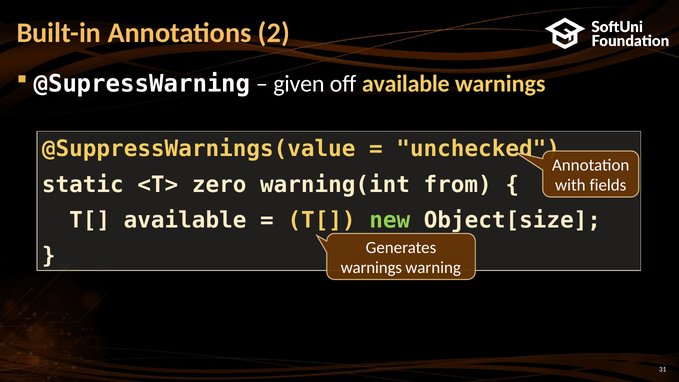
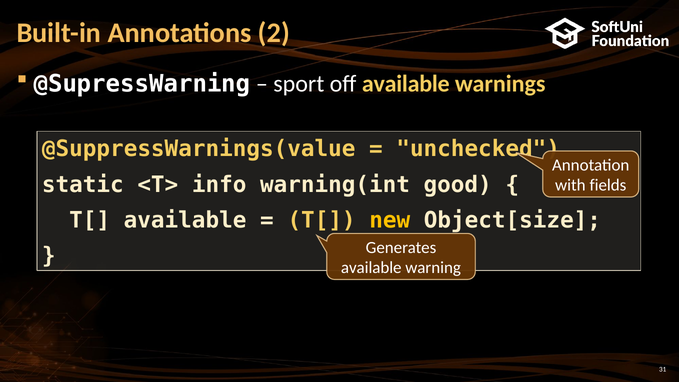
given: given -> sport
zero: zero -> info
from: from -> good
new colour: light green -> yellow
warnings at (371, 268): warnings -> available
